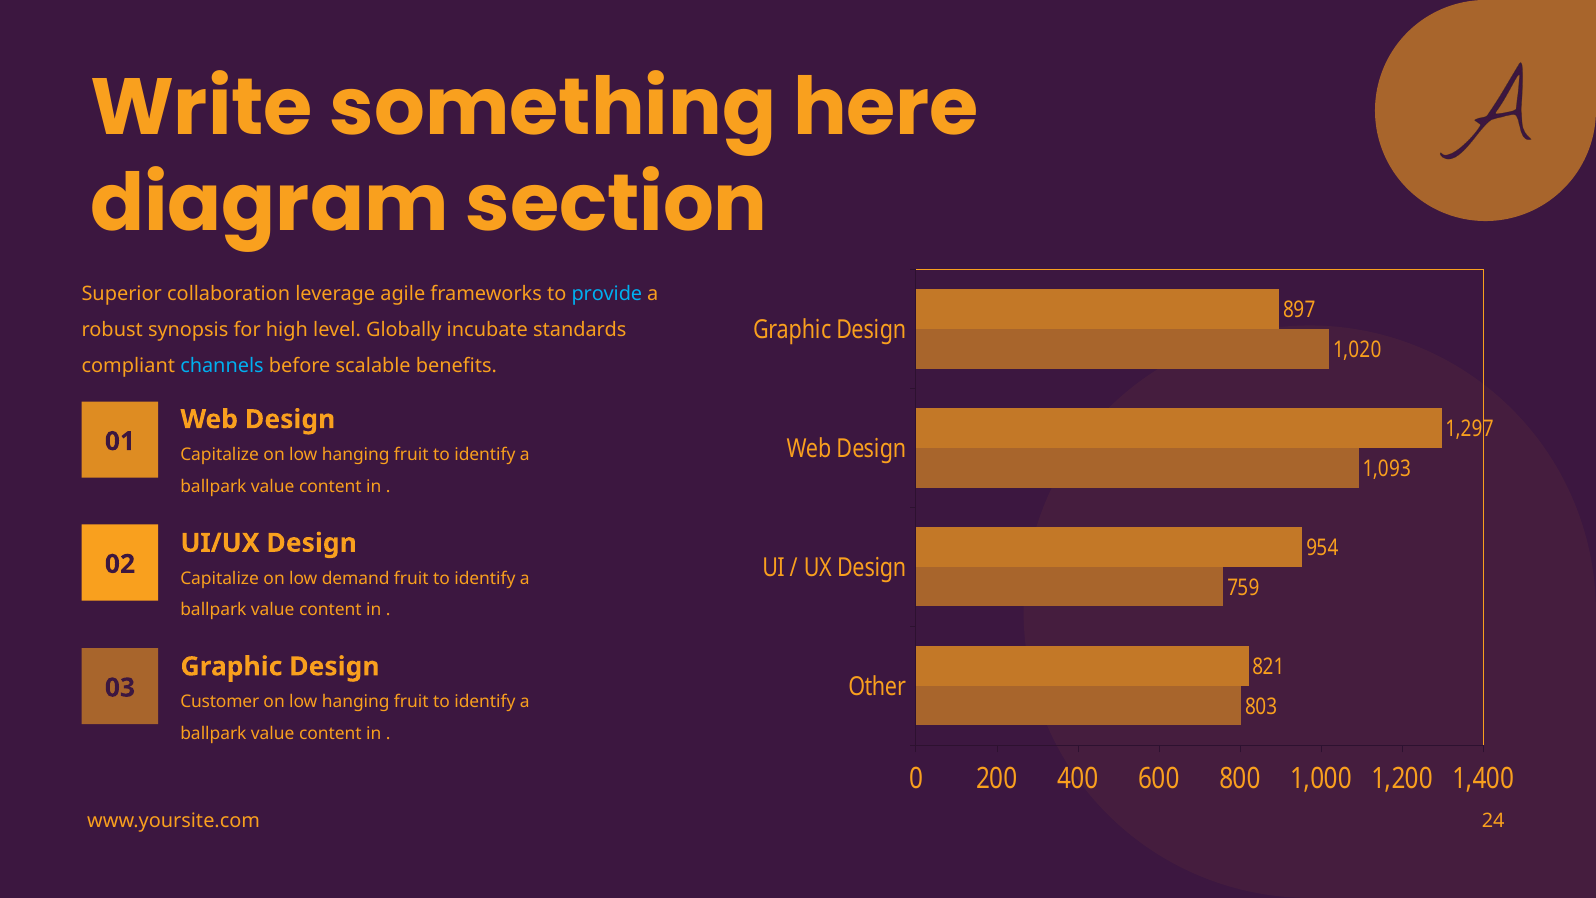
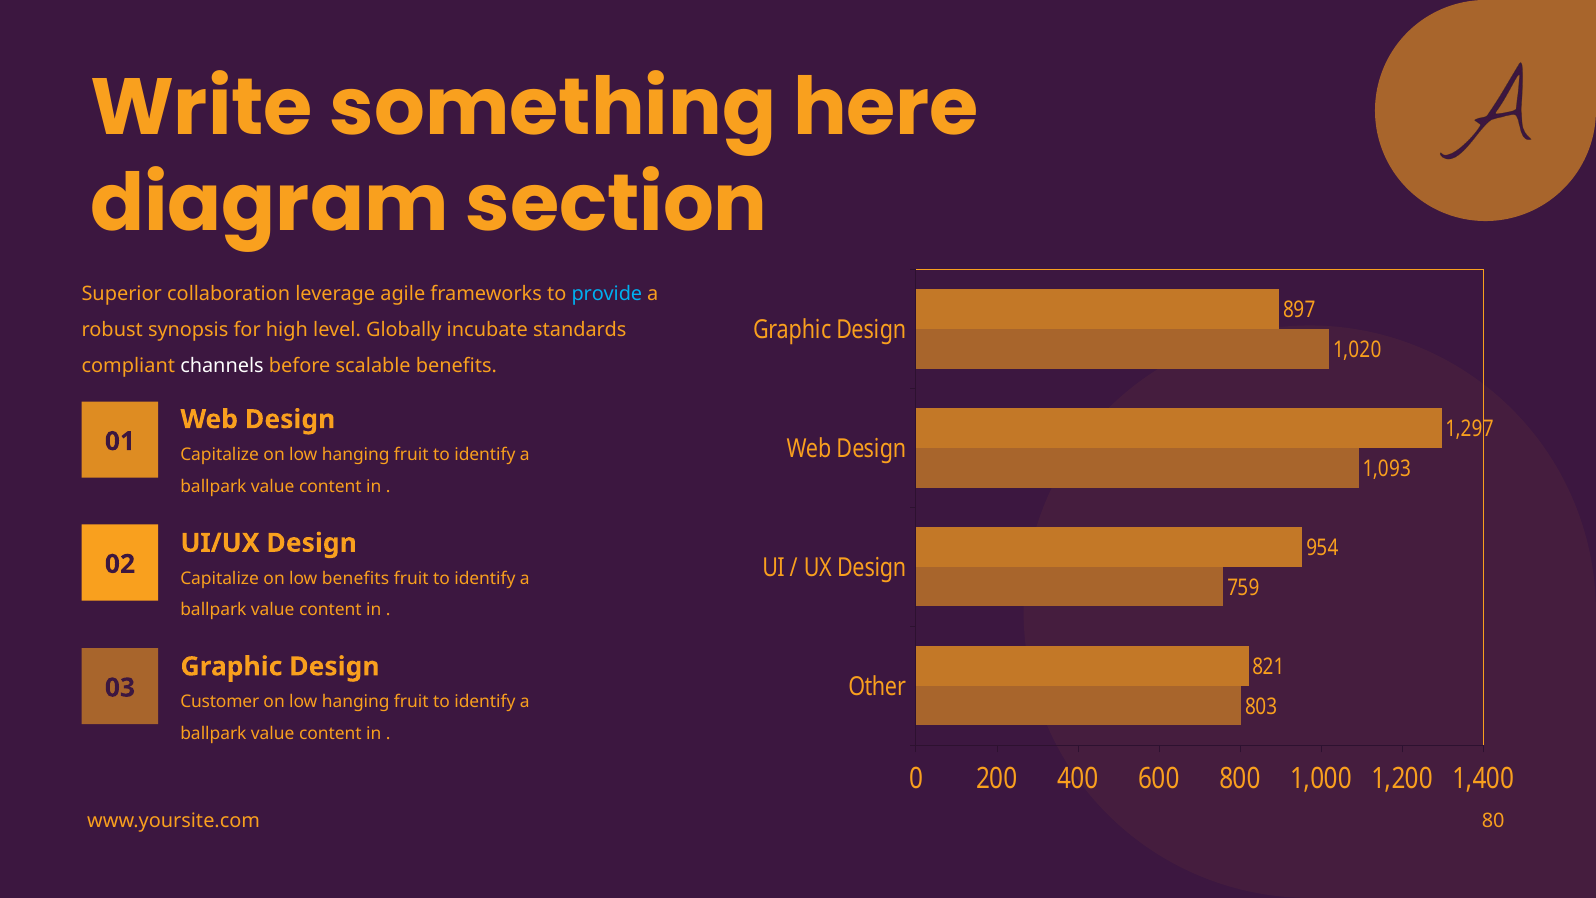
channels colour: light blue -> white
low demand: demand -> benefits
24: 24 -> 80
